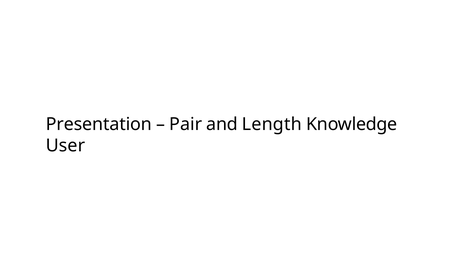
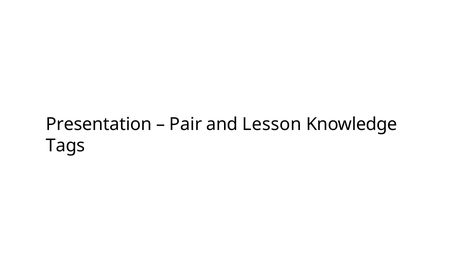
Length: Length -> Lesson
User: User -> Tags
